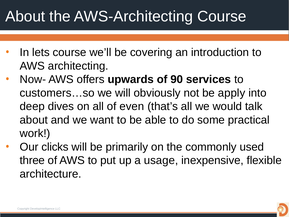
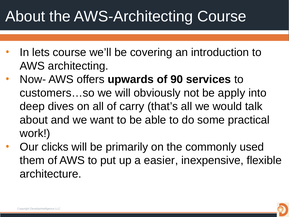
even: even -> carry
three: three -> them
usage: usage -> easier
